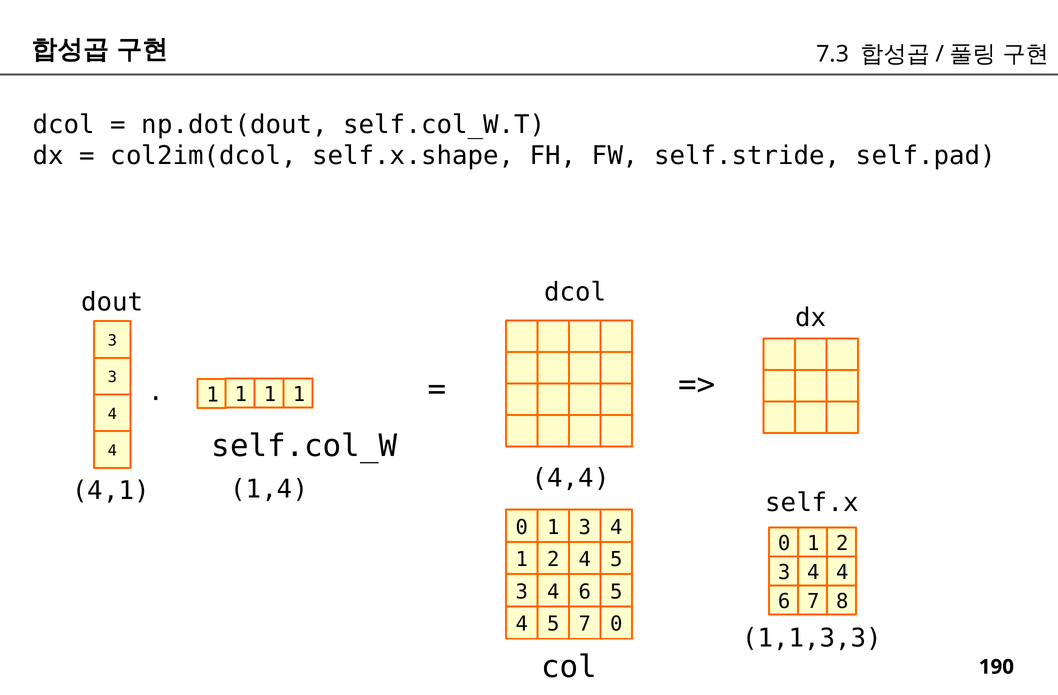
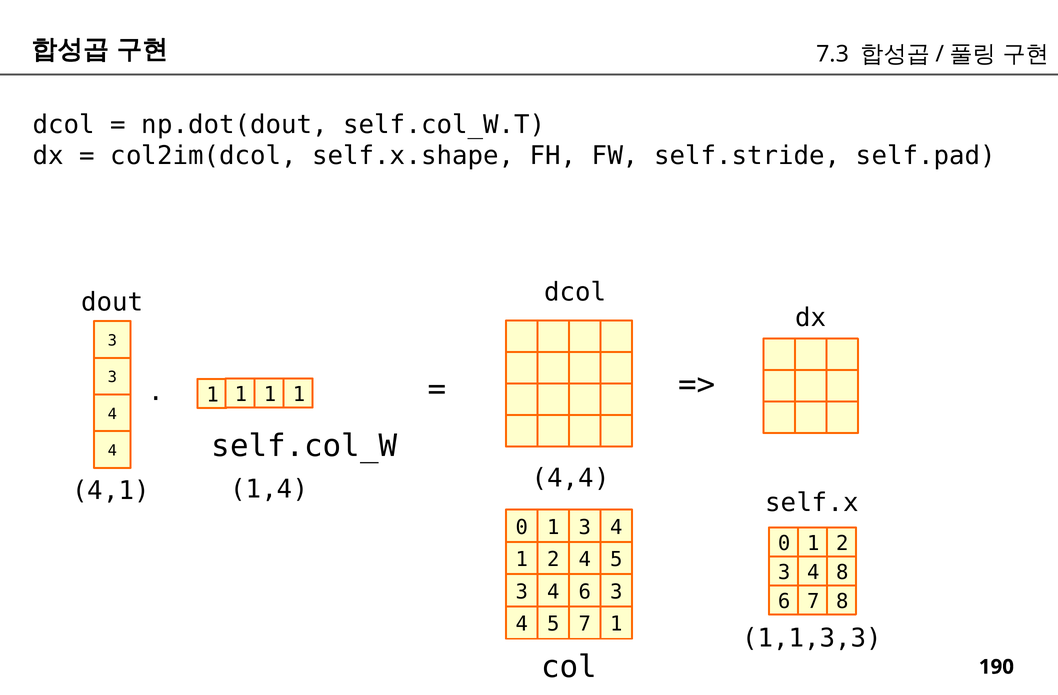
4 4: 4 -> 8
6 5: 5 -> 3
7 0: 0 -> 1
